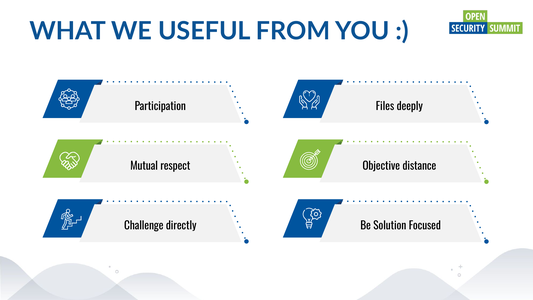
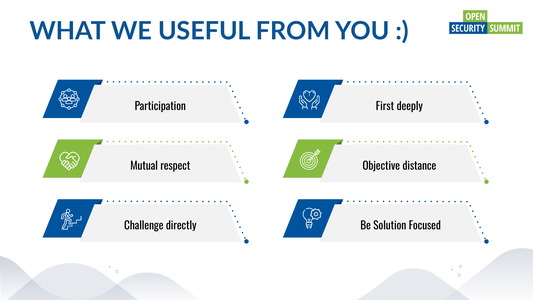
Files: Files -> First
